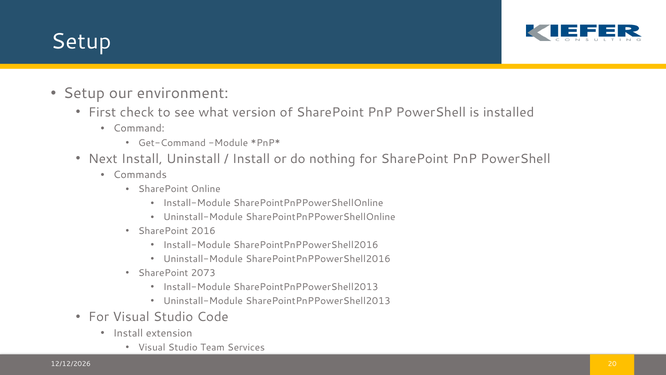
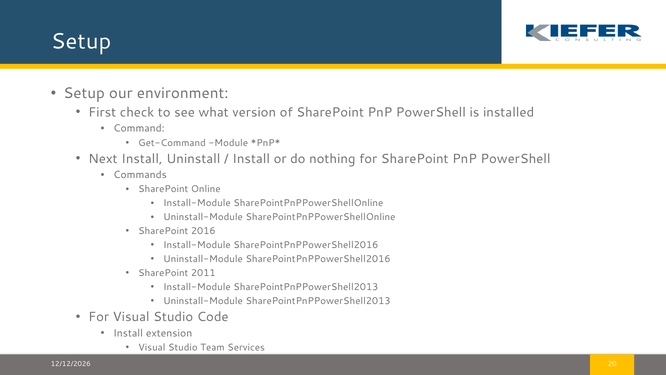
2073: 2073 -> 2011
